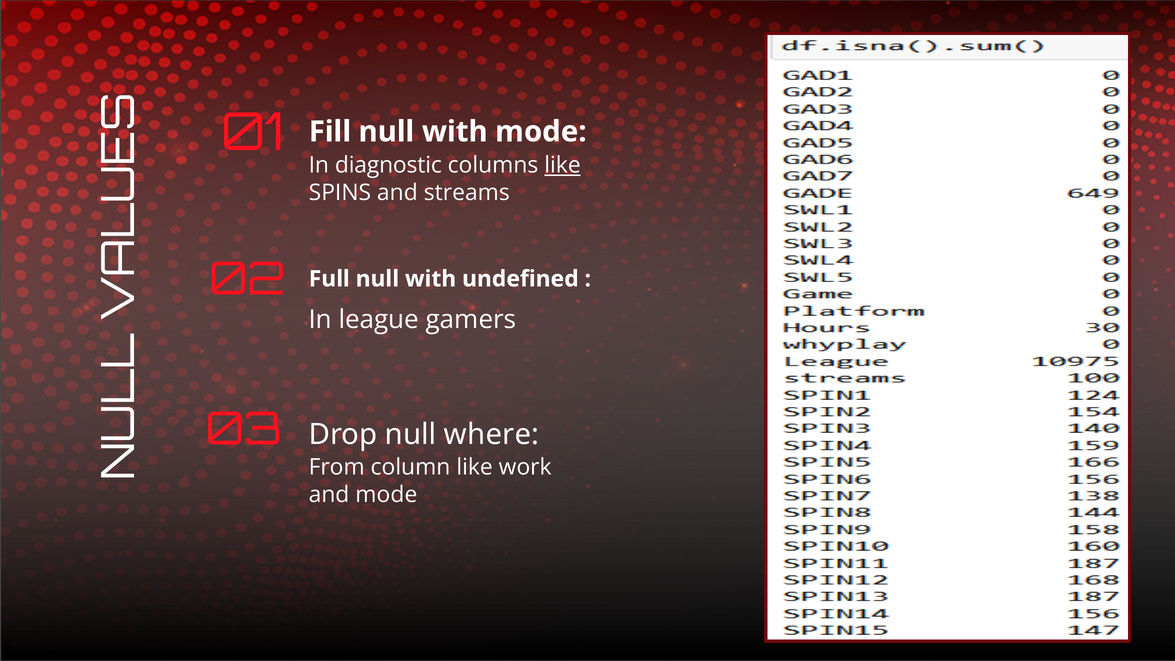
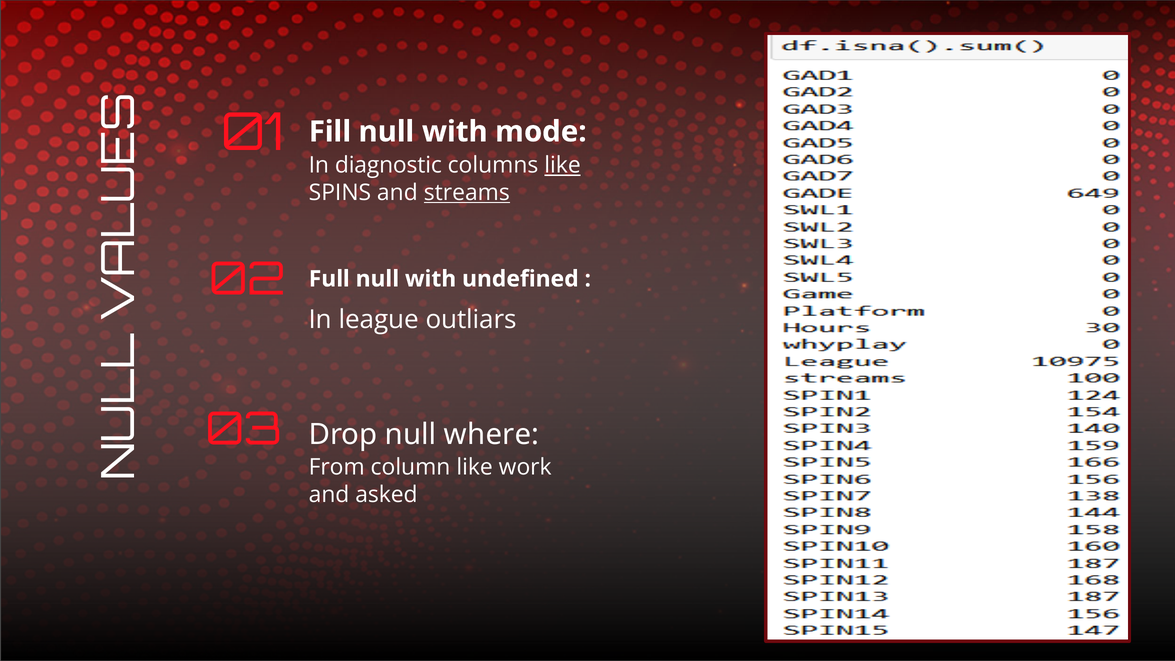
streams underline: none -> present
gamers: gamers -> outliars
and mode: mode -> asked
